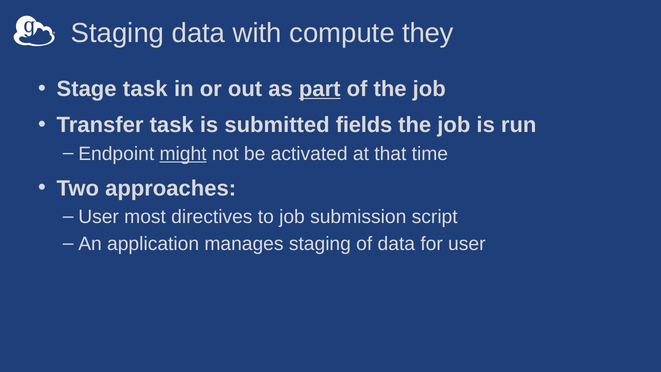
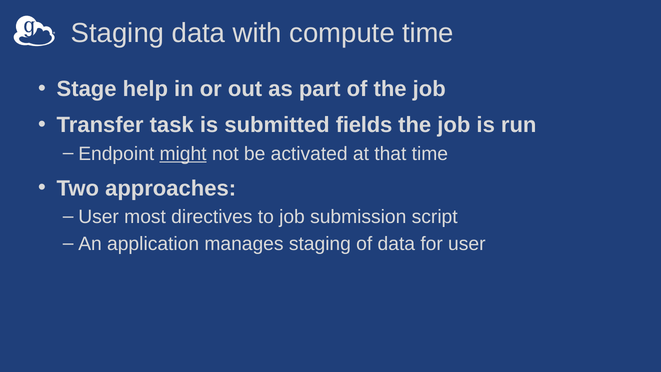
compute they: they -> time
Stage task: task -> help
part underline: present -> none
